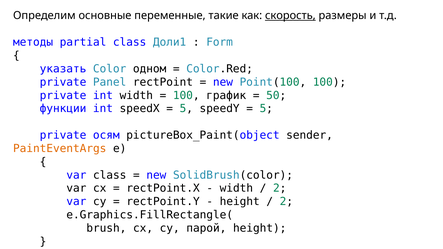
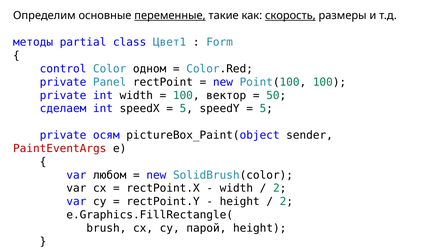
переменные underline: none -> present
Доли1: Доли1 -> Цвет1
указать: указать -> control
график: график -> вектор
функции: функции -> сделаем
PaintEventArgs colour: orange -> red
var class: class -> любом
